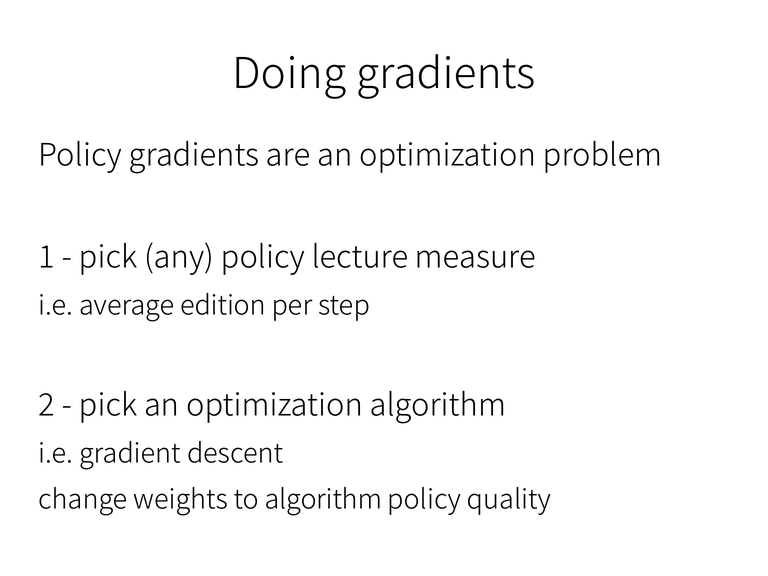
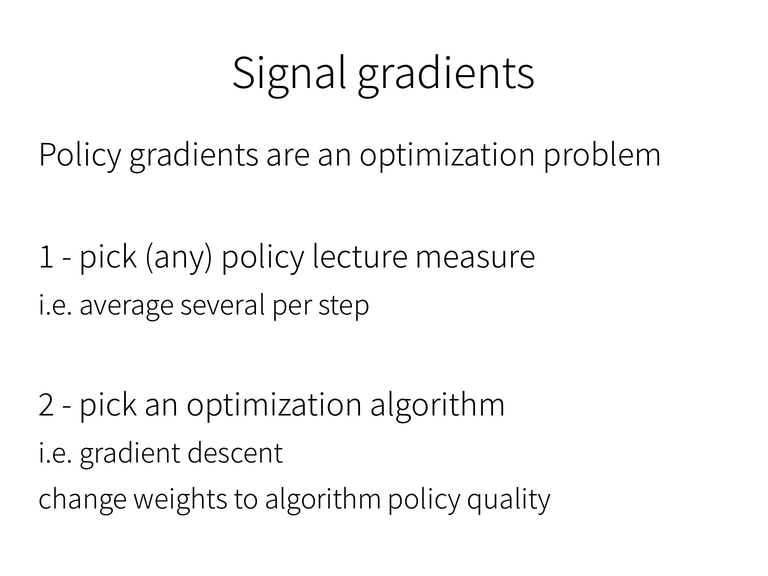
Doing: Doing -> Signal
edition: edition -> several
